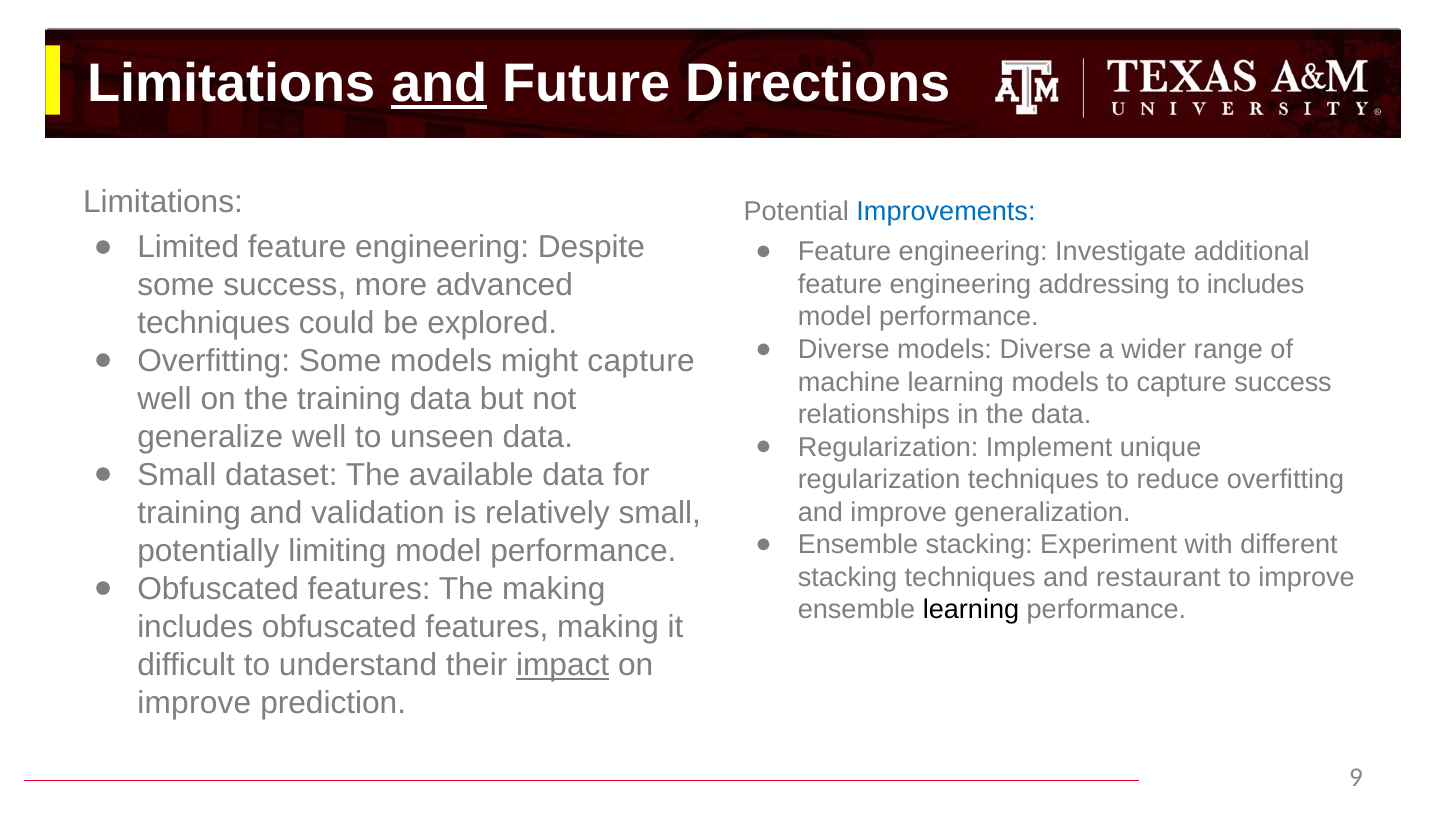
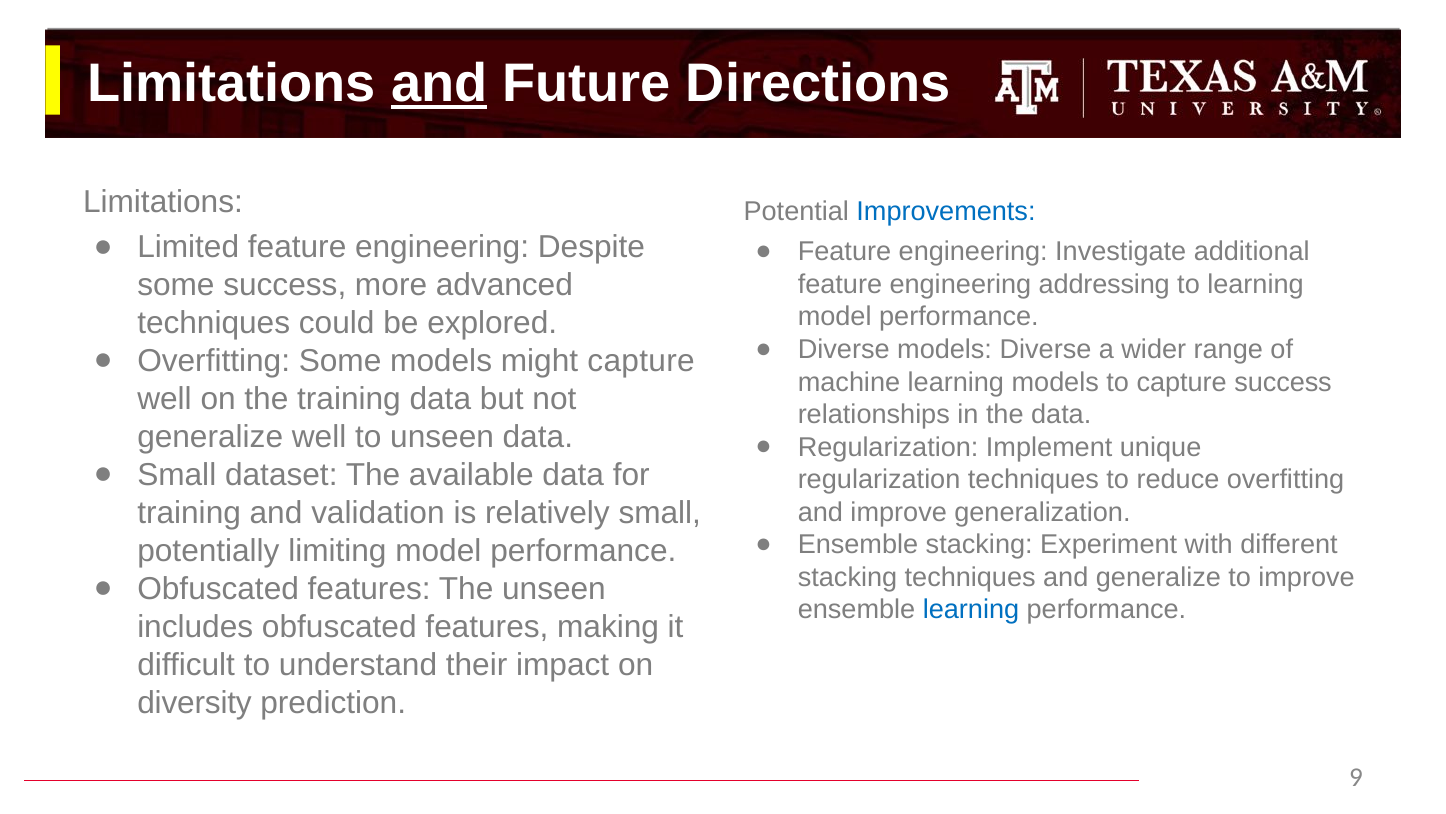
to includes: includes -> learning
and restaurant: restaurant -> generalize
The making: making -> unseen
learning at (971, 610) colour: black -> blue
impact underline: present -> none
improve at (194, 703): improve -> diversity
